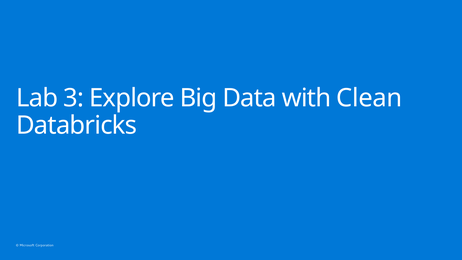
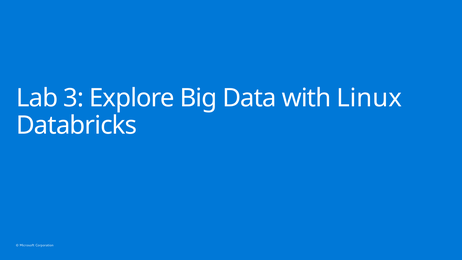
Clean: Clean -> Linux
